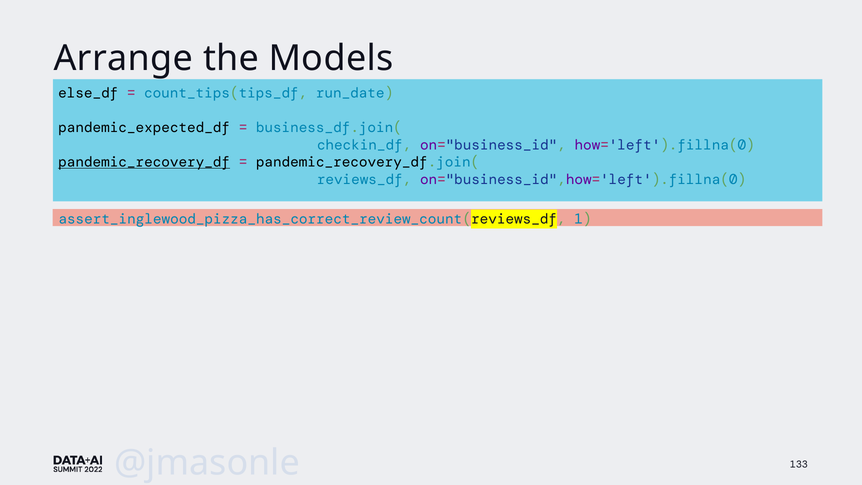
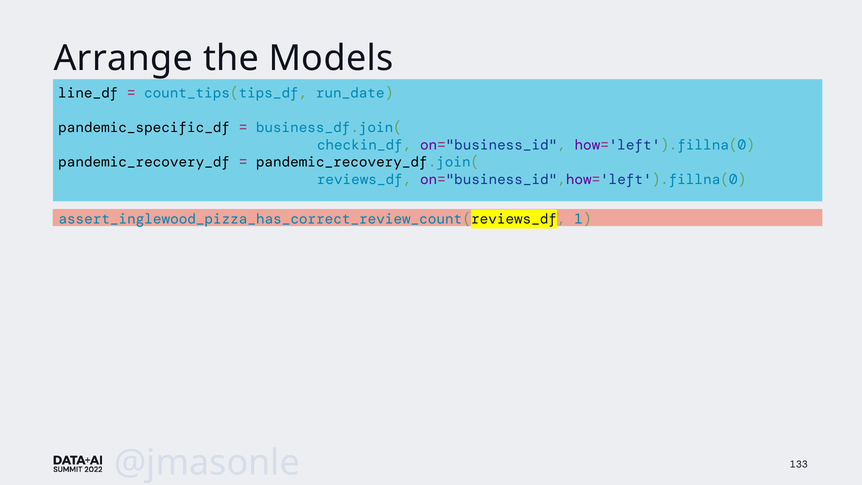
else_df: else_df -> line_df
pandemic_expected_df: pandemic_expected_df -> pandemic_specific_df
pandemic_recovery_df underline: present -> none
